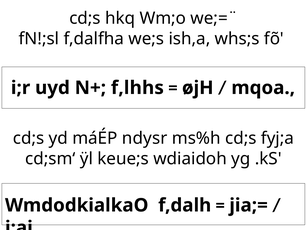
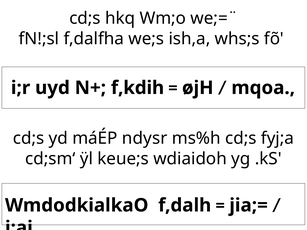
f,lhhs: f,lhhs -> f,kdih
